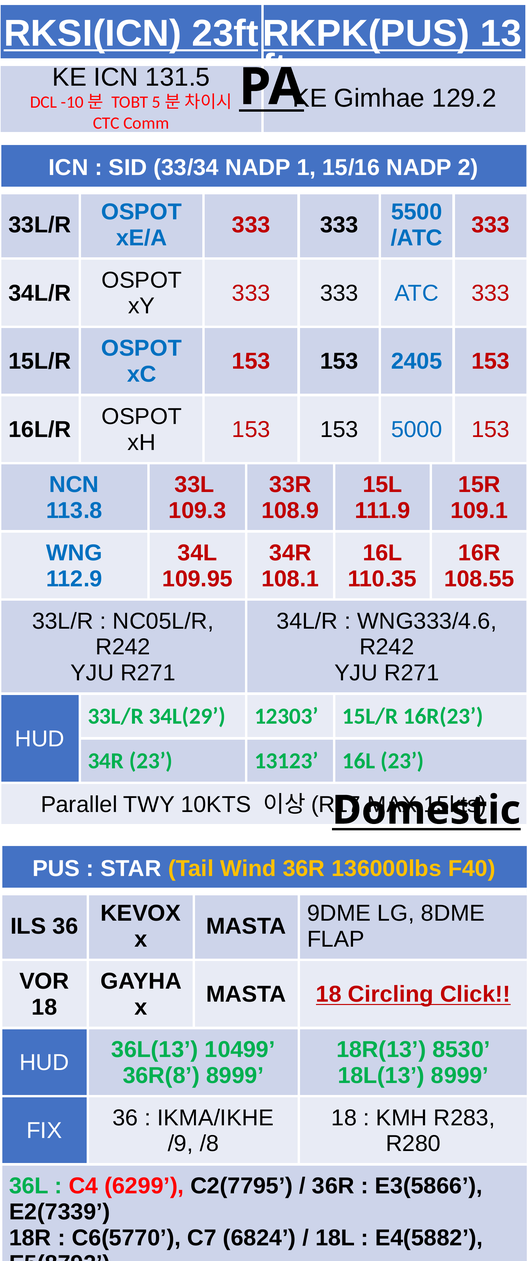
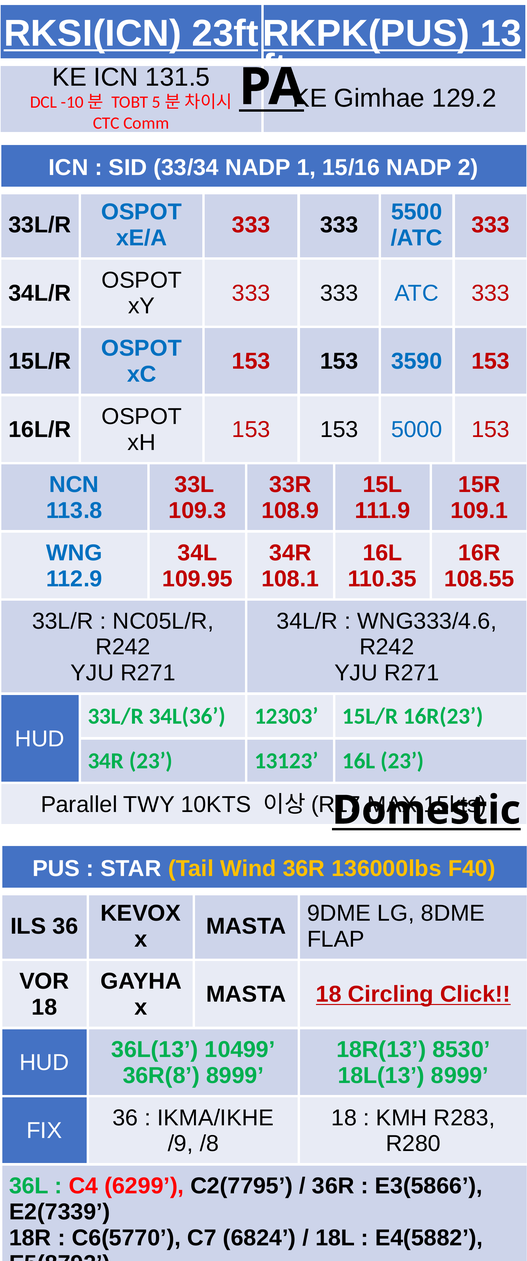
2405: 2405 -> 3590
34L(29: 34L(29 -> 34L(36
